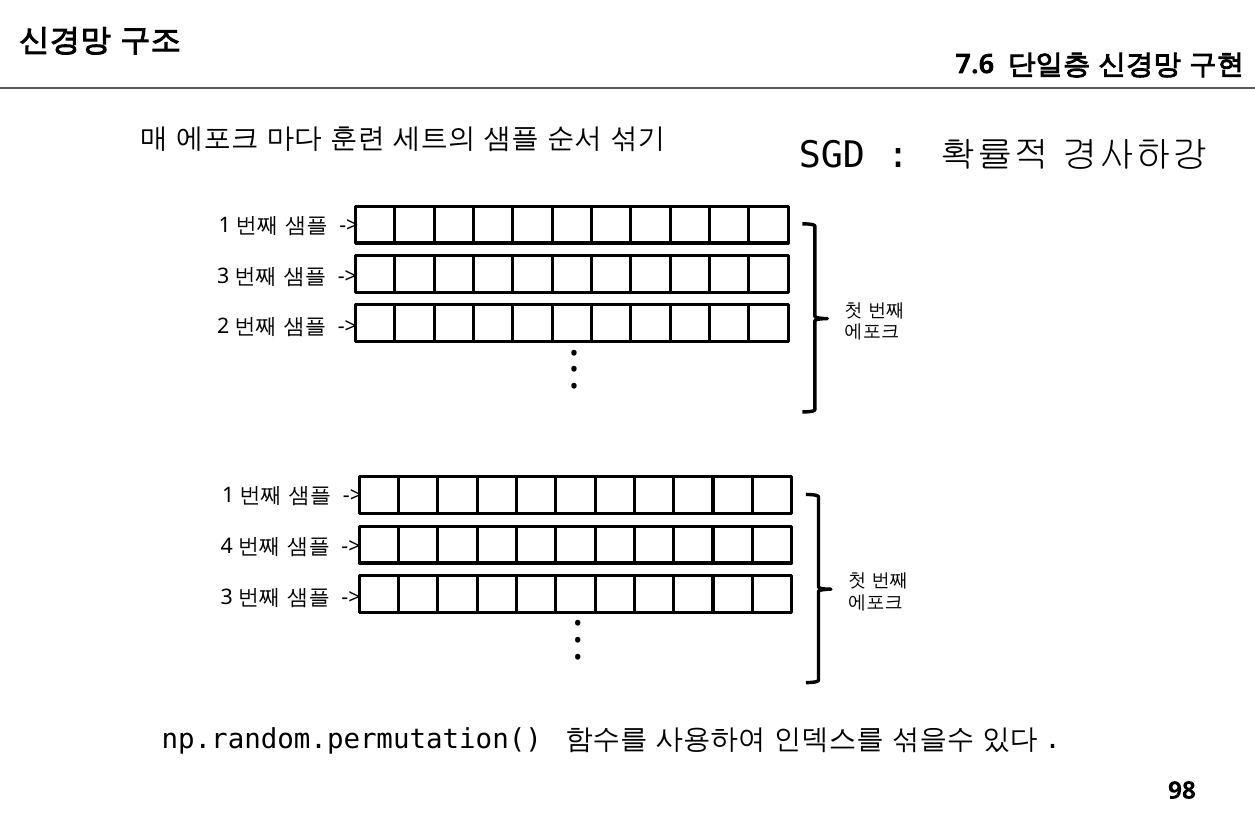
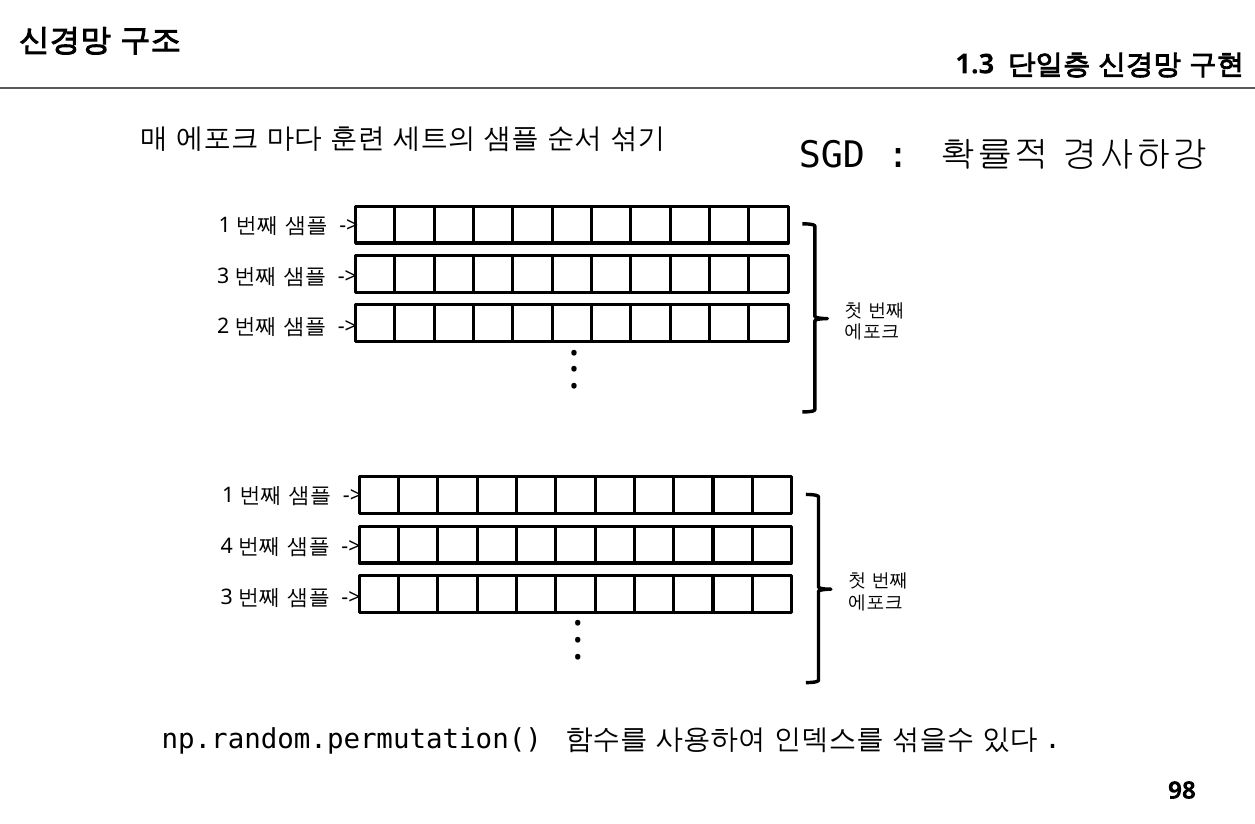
7.6: 7.6 -> 1.3
